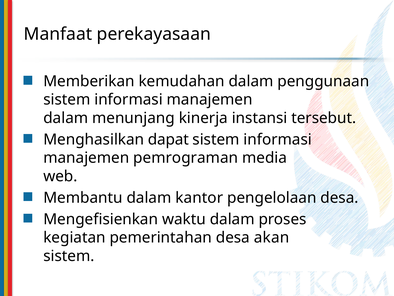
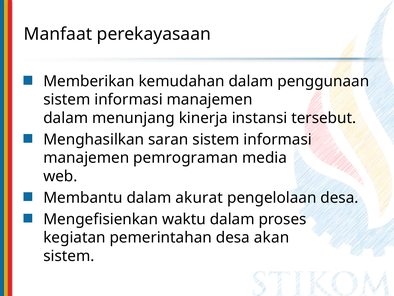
dapat: dapat -> saran
kantor: kantor -> akurat
